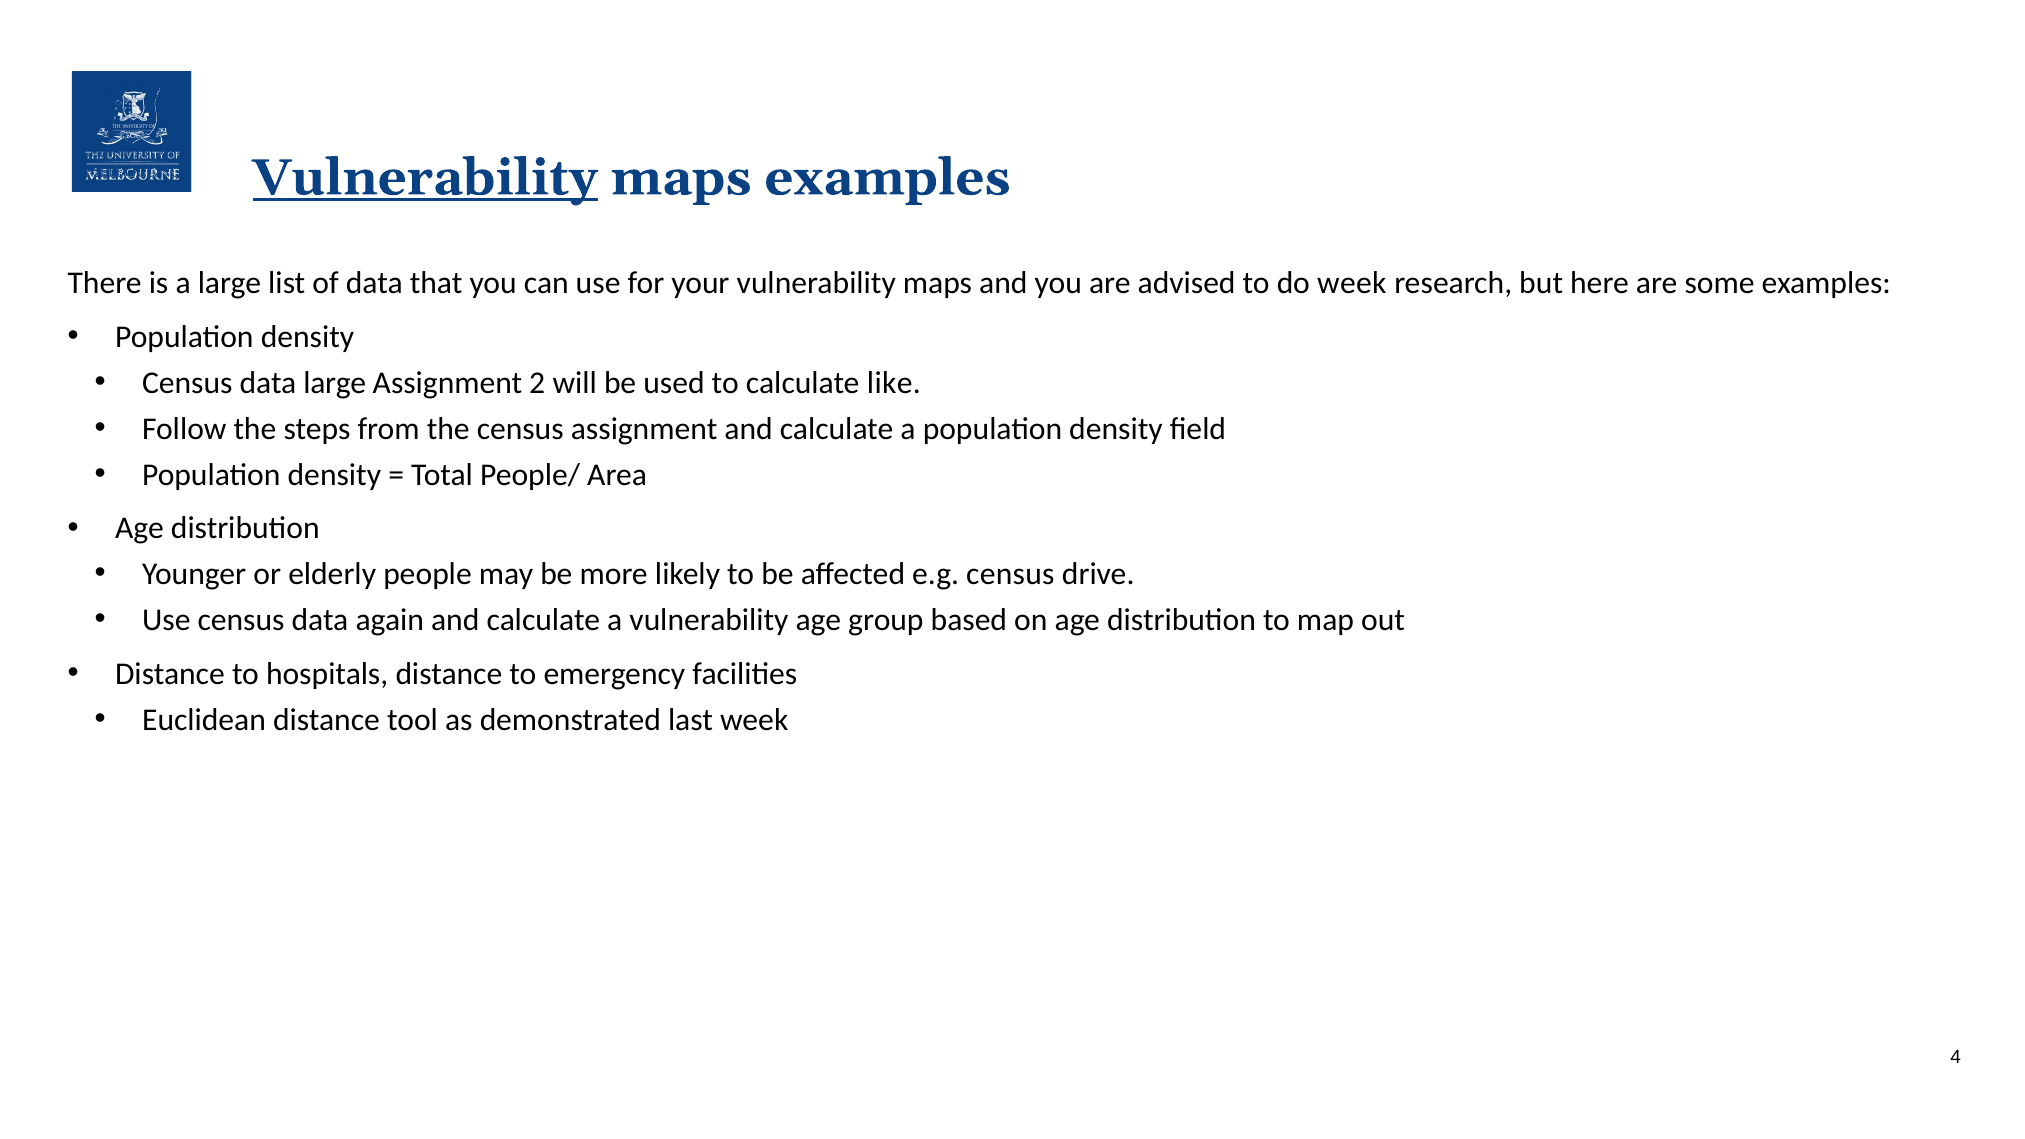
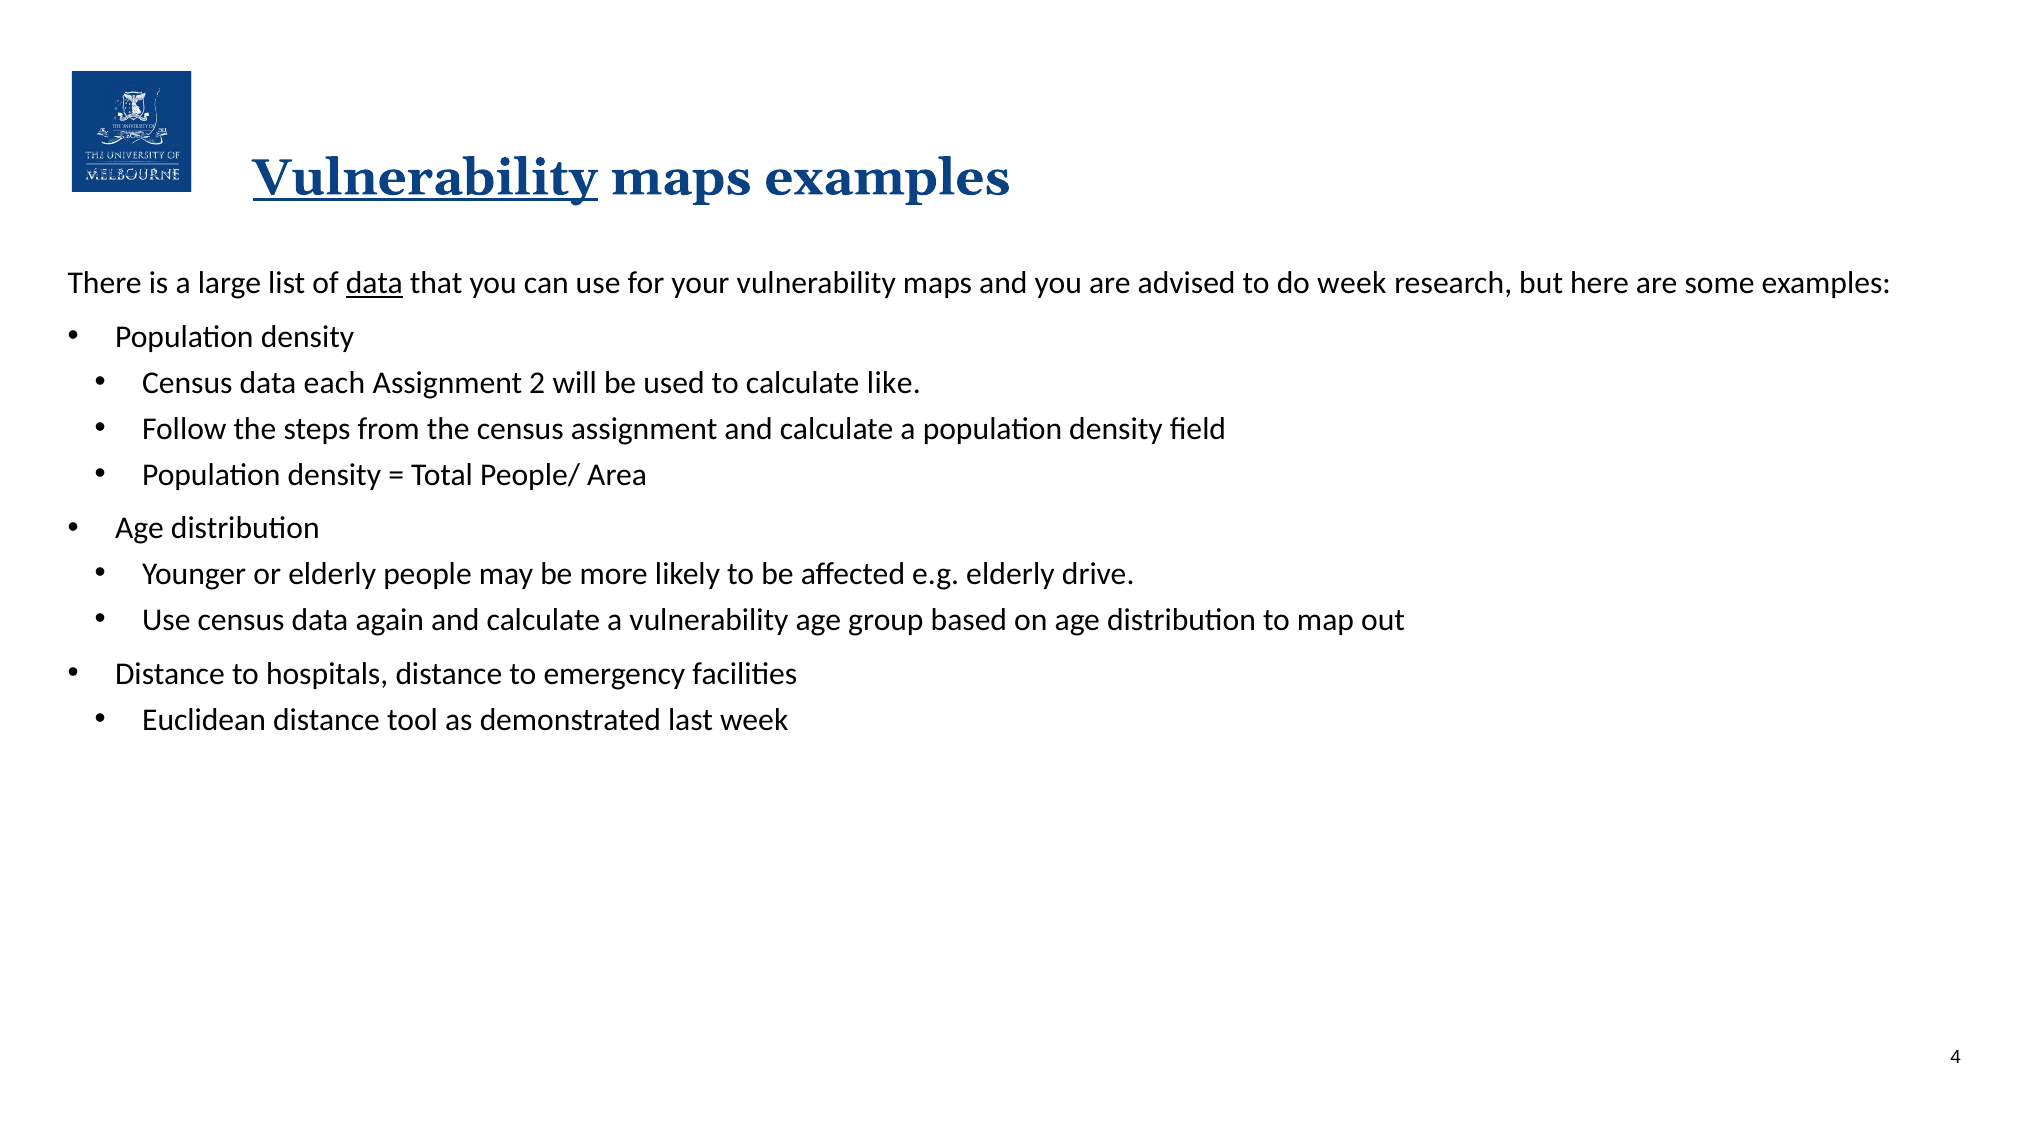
data at (374, 283) underline: none -> present
data large: large -> each
e.g census: census -> elderly
